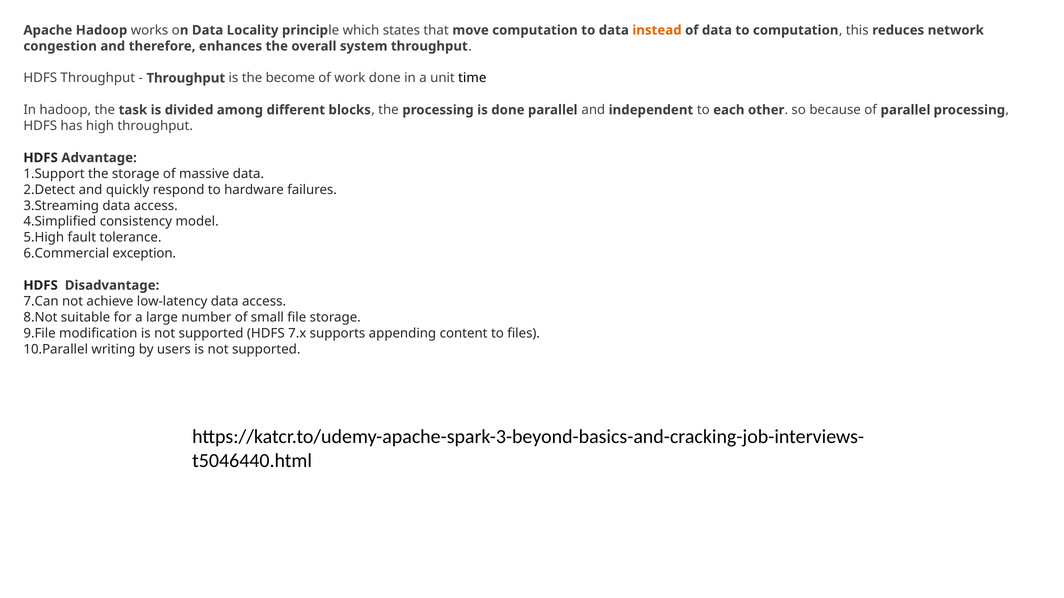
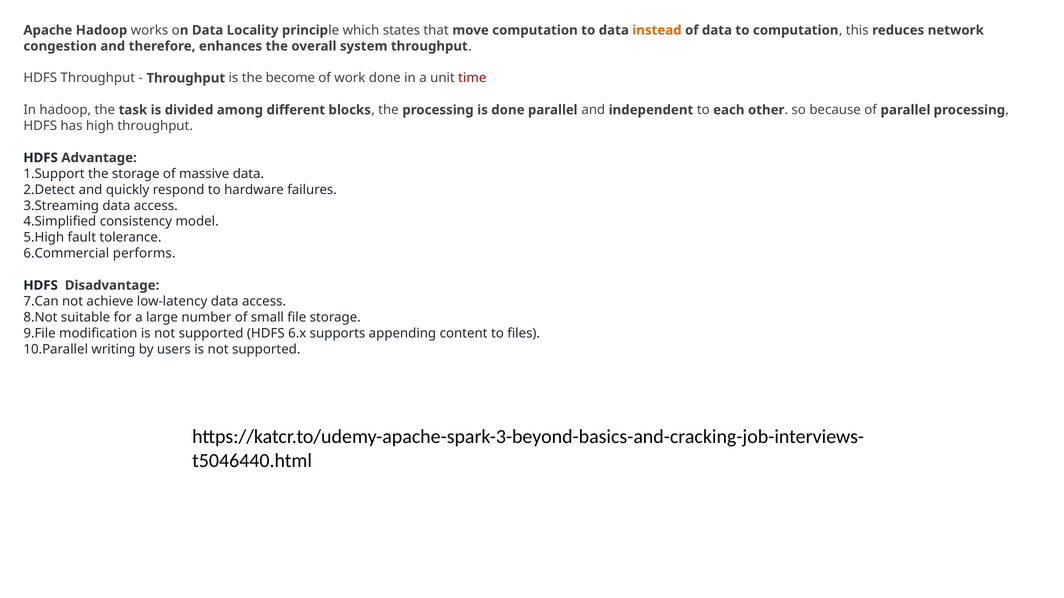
time colour: black -> red
exception: exception -> performs
7.x: 7.x -> 6.x
